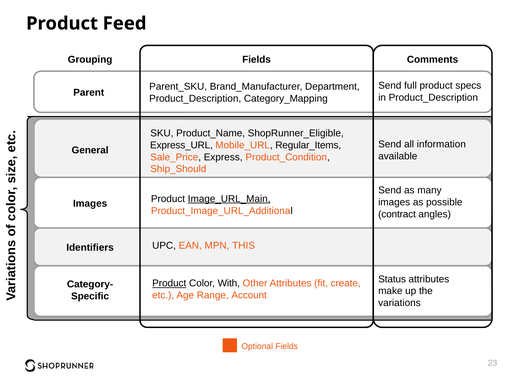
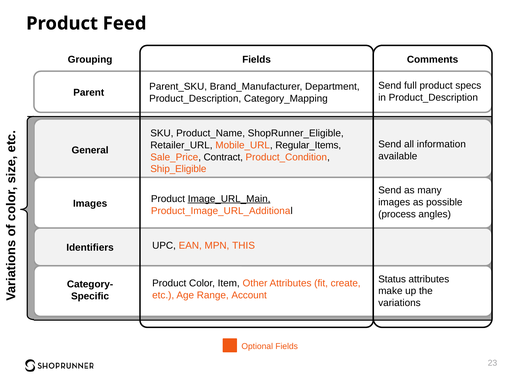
Express_URL: Express_URL -> Retailer_URL
Express: Express -> Contract
Ship_Should: Ship_Should -> Ship_Eligible
contract: contract -> process
Product at (169, 283) underline: present -> none
With: With -> Item
